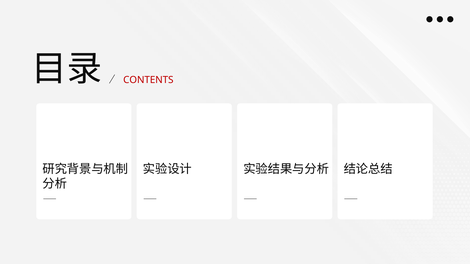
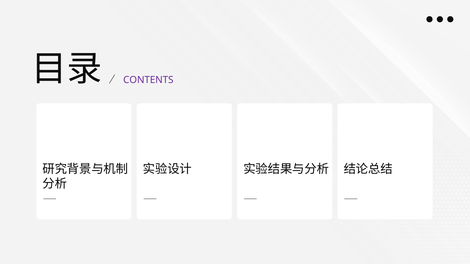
CONTENTS colour: red -> purple
